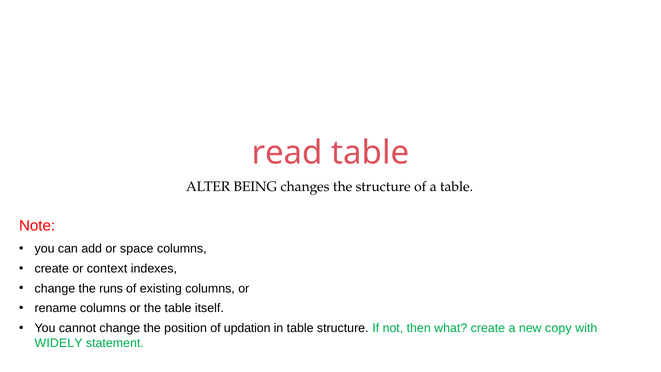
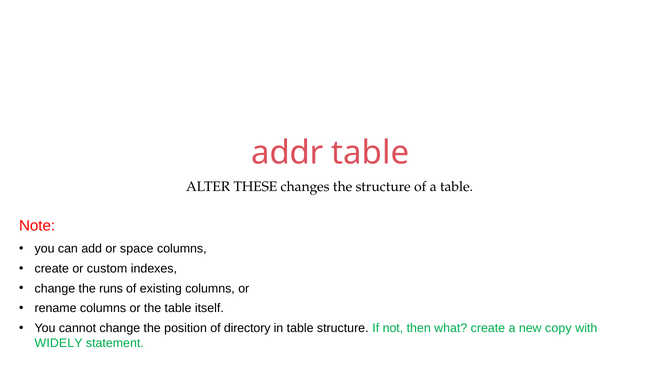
read: read -> addr
BEING: BEING -> THESE
context: context -> custom
updation: updation -> directory
